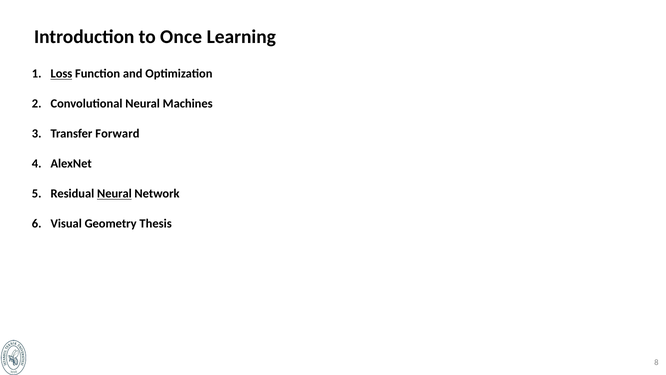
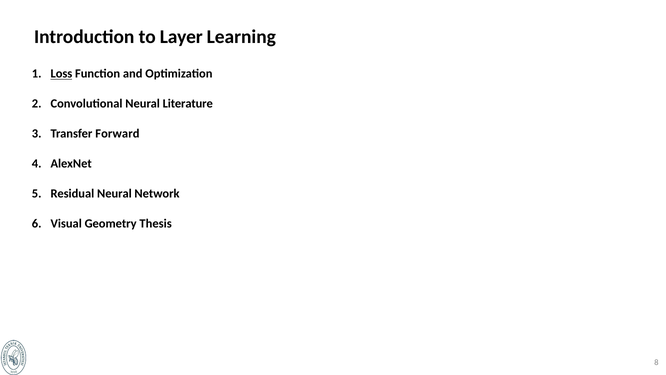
Once: Once -> Layer
Machines: Machines -> Literature
Neural at (114, 194) underline: present -> none
